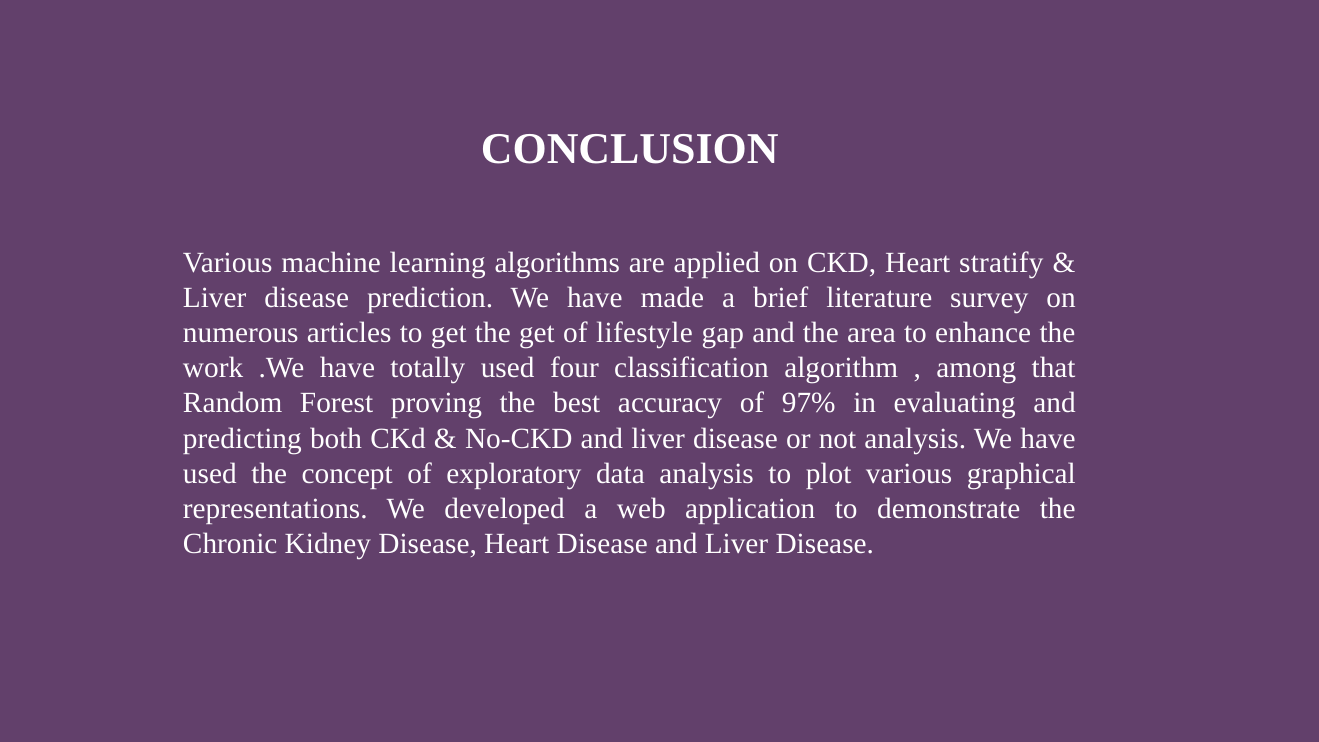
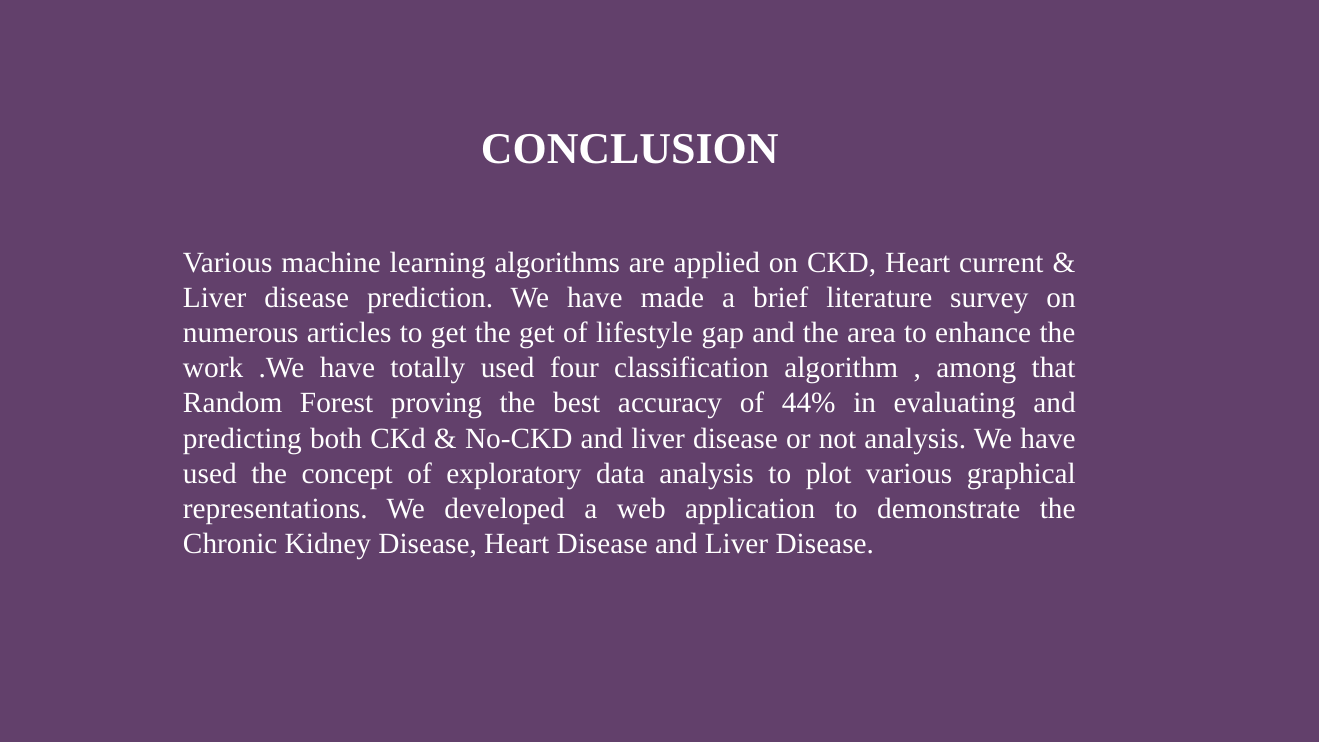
stratify: stratify -> current
97%: 97% -> 44%
